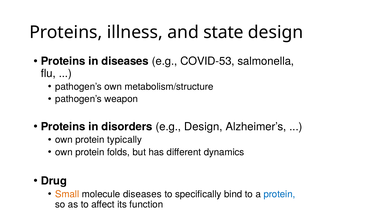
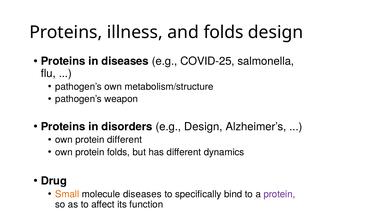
and state: state -> folds
COVID-53: COVID-53 -> COVID-25
protein typically: typically -> different
protein at (279, 194) colour: blue -> purple
